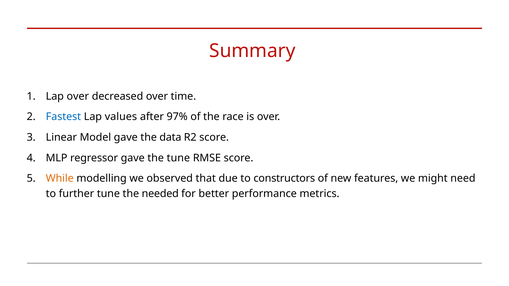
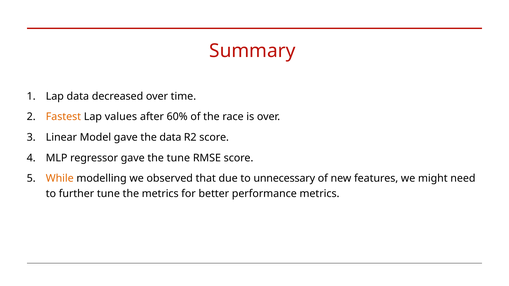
Lap over: over -> data
Fastest colour: blue -> orange
97%: 97% -> 60%
constructors: constructors -> unnecessary
the needed: needed -> metrics
